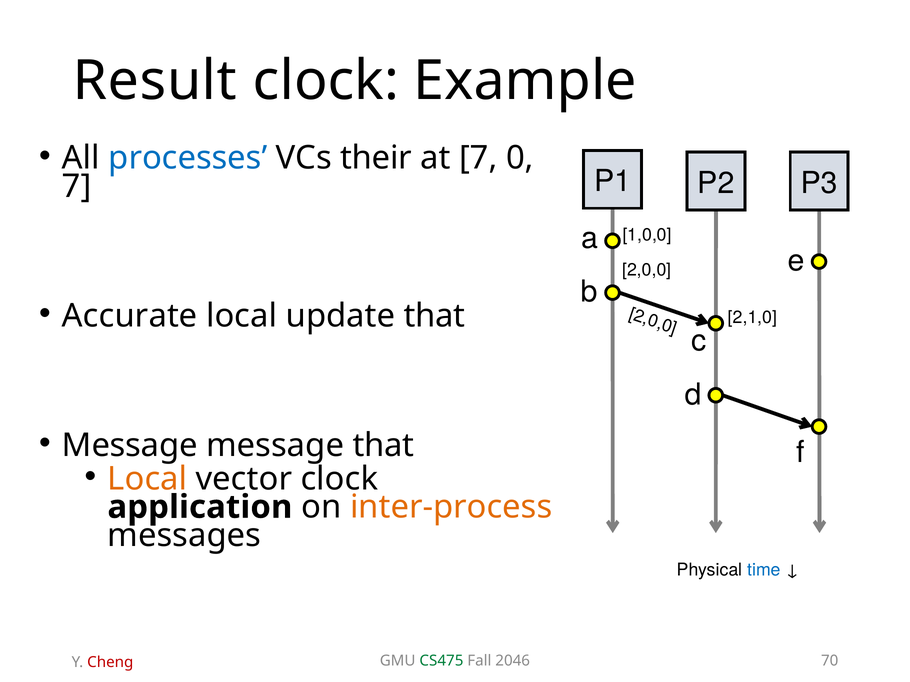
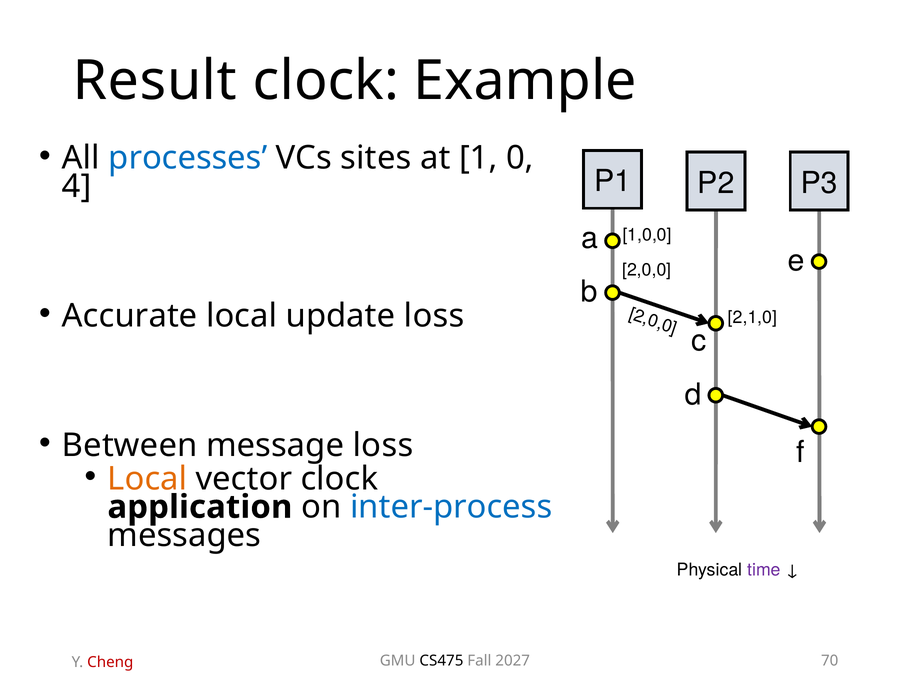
their: their -> sites
at 7: 7 -> 1
7 at (77, 186): 7 -> 4
update that: that -> loss
Message at (130, 446): Message -> Between
message that: that -> loss
inter-process colour: orange -> blue
time colour: blue -> purple
CS475 colour: green -> black
2046: 2046 -> 2027
